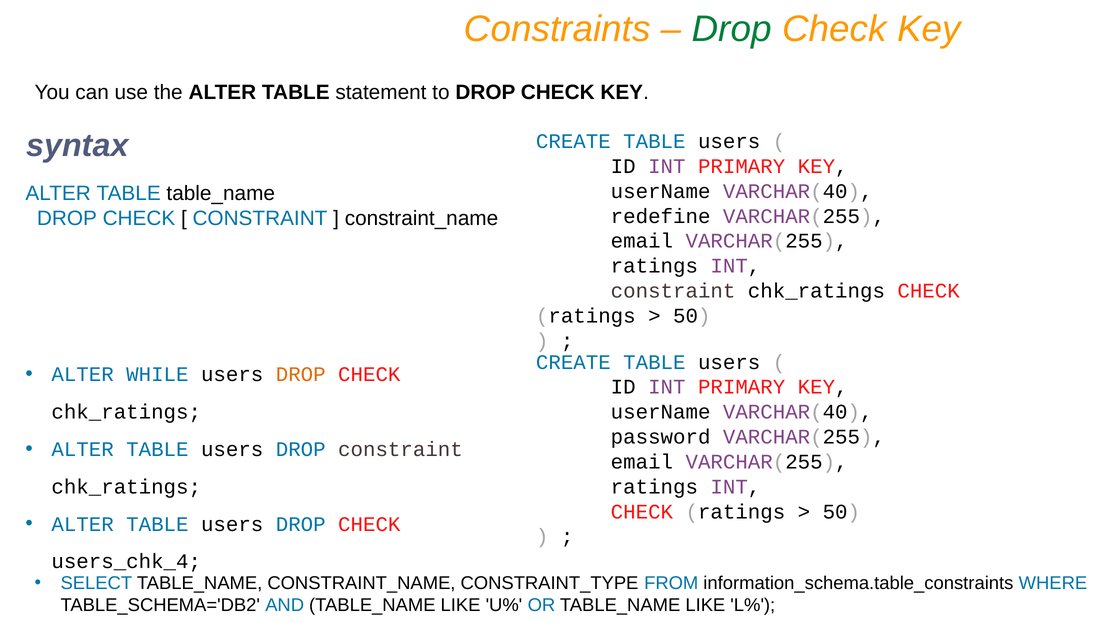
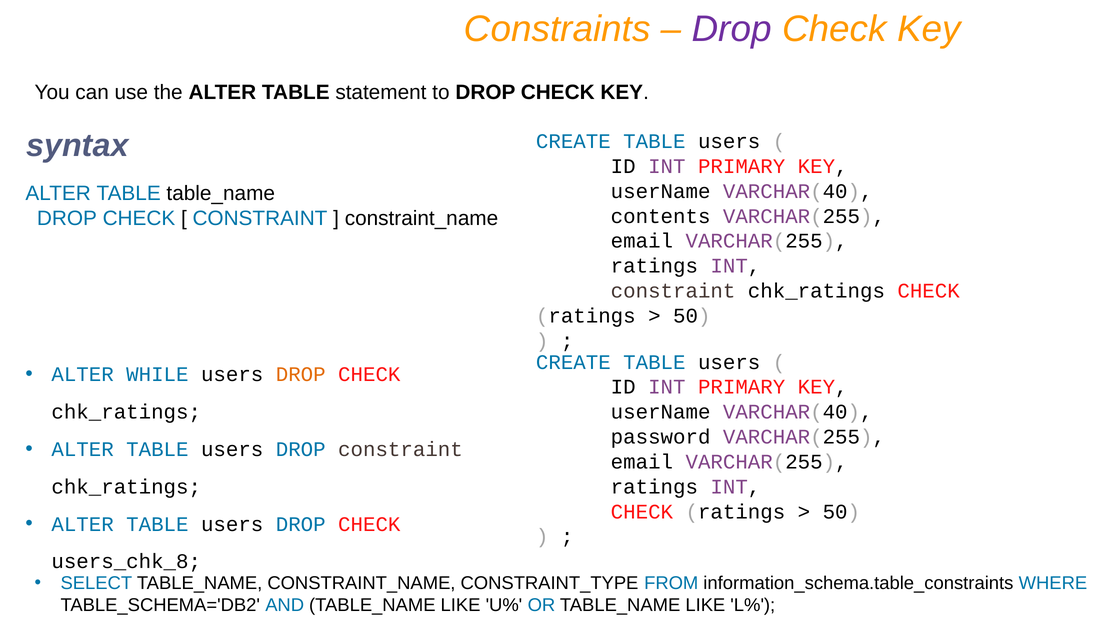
Drop at (732, 29) colour: green -> purple
redefine: redefine -> contents
users_chk_4: users_chk_4 -> users_chk_8
